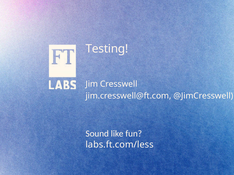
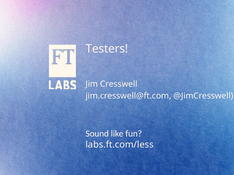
Testing: Testing -> Testers
